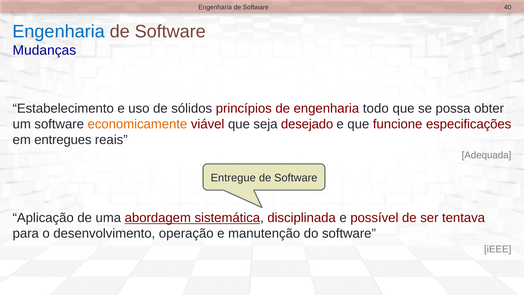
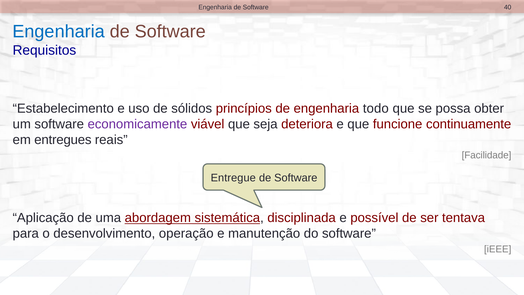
Mudanças: Mudanças -> Requisitos
economicamente colour: orange -> purple
desejado: desejado -> deteriora
especificações: especificações -> continuamente
Adequada: Adequada -> Facilidade
